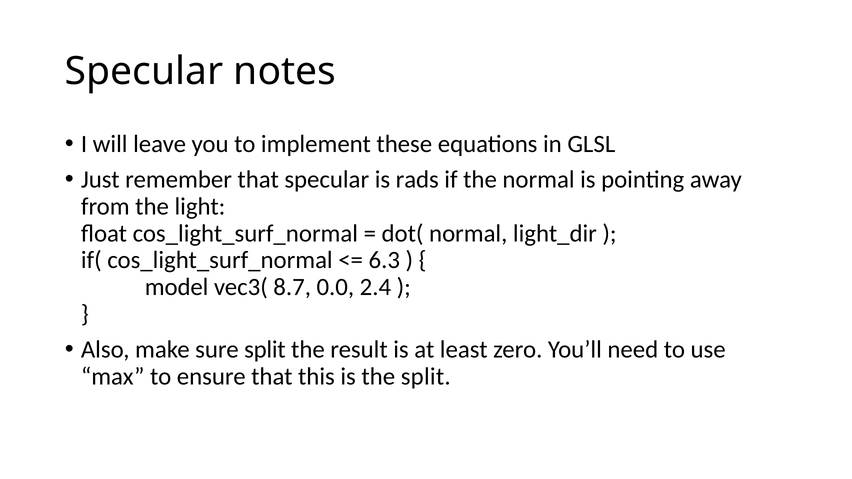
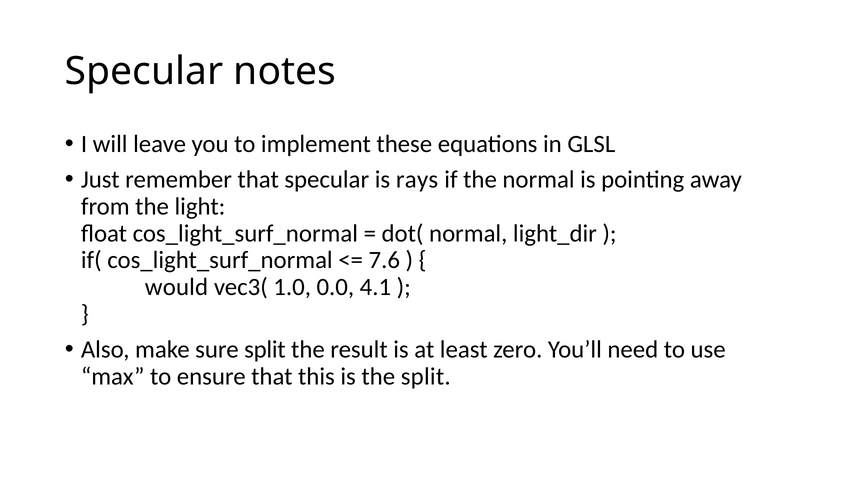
rads: rads -> rays
6.3: 6.3 -> 7.6
model: model -> would
8.7: 8.7 -> 1.0
2.4: 2.4 -> 4.1
